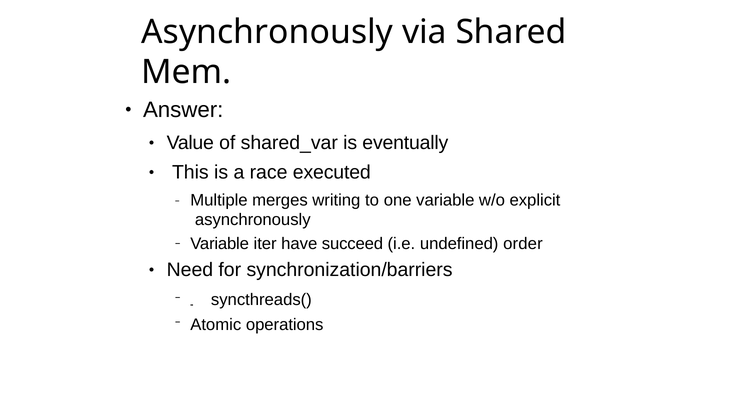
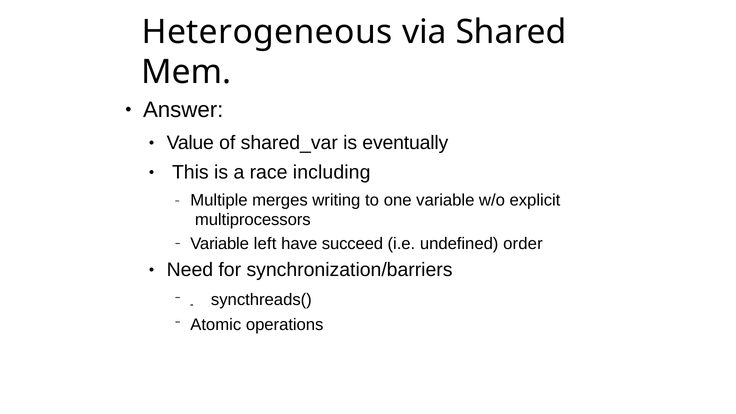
Asynchronously at (267, 32): Asynchronously -> Heterogeneous
executed: executed -> including
asynchronously at (253, 220): asynchronously -> multiprocessors
iter: iter -> left
